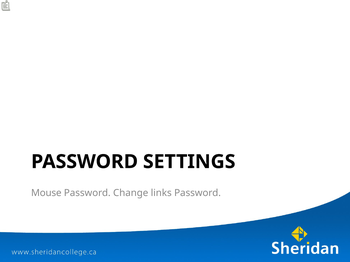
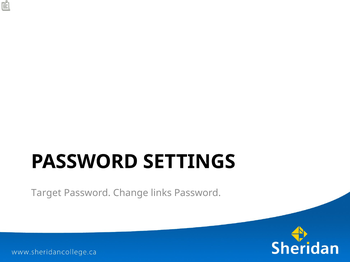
Mouse: Mouse -> Target
